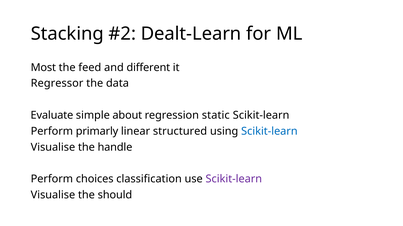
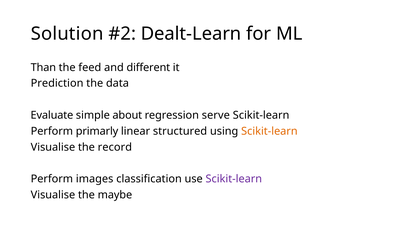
Stacking: Stacking -> Solution
Most: Most -> Than
Regressor: Regressor -> Prediction
static: static -> serve
Scikit-learn at (269, 132) colour: blue -> orange
handle: handle -> record
choices: choices -> images
should: should -> maybe
